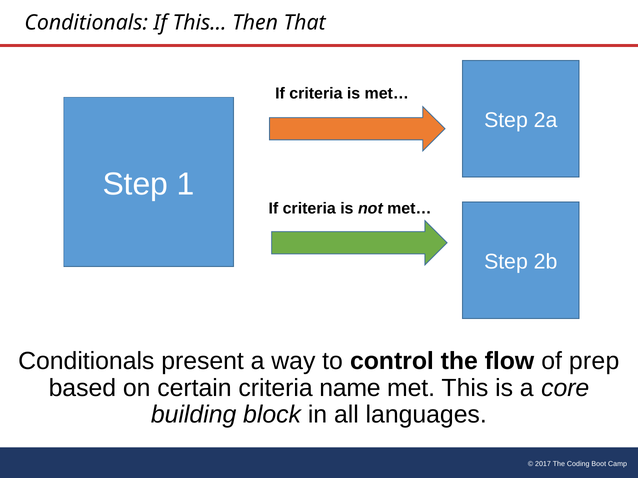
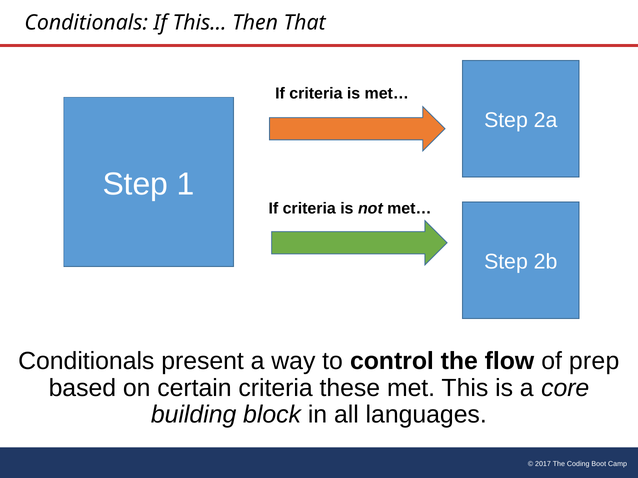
name: name -> these
